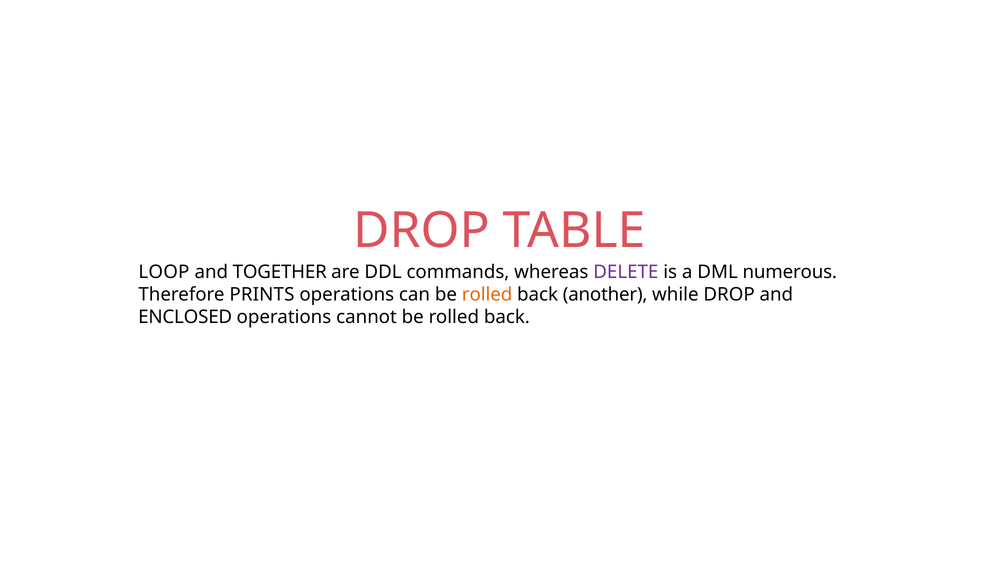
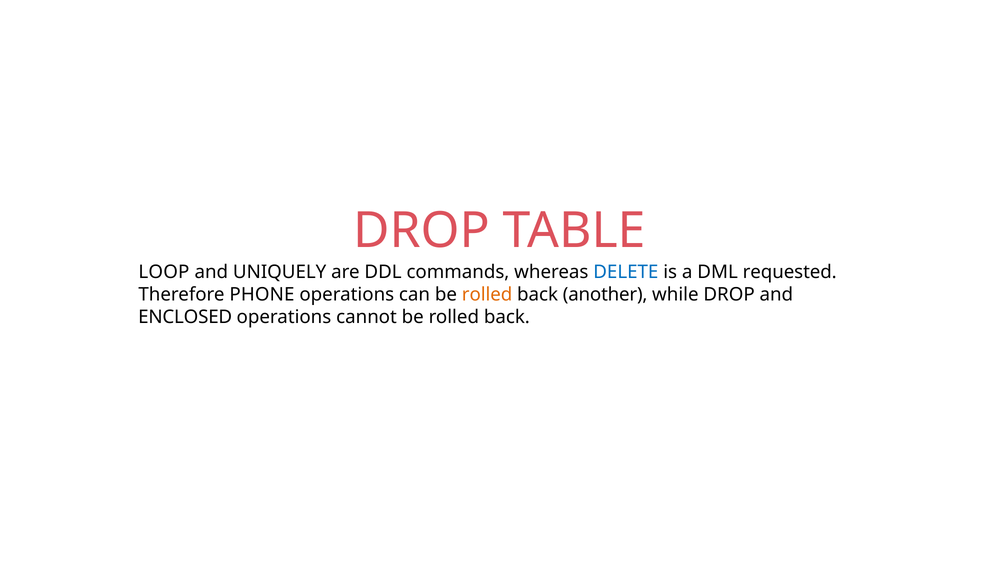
TOGETHER: TOGETHER -> UNIQUELY
DELETE colour: purple -> blue
numerous: numerous -> requested
PRINTS: PRINTS -> PHONE
